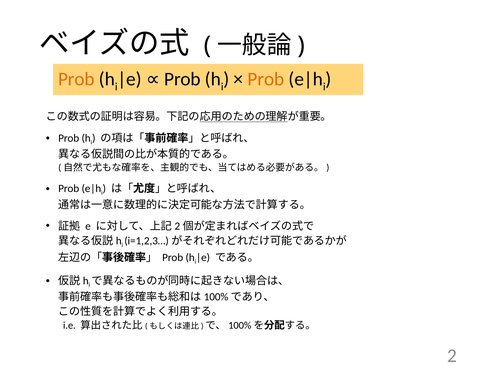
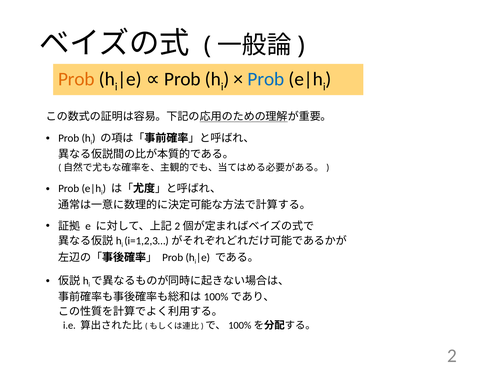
Prob at (266, 79) colour: orange -> blue
